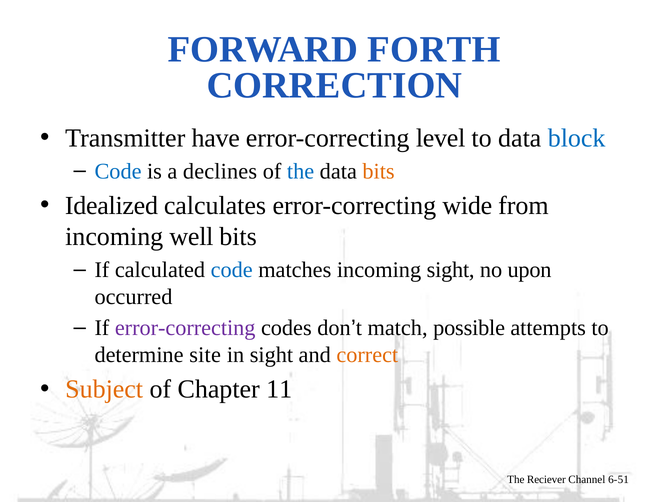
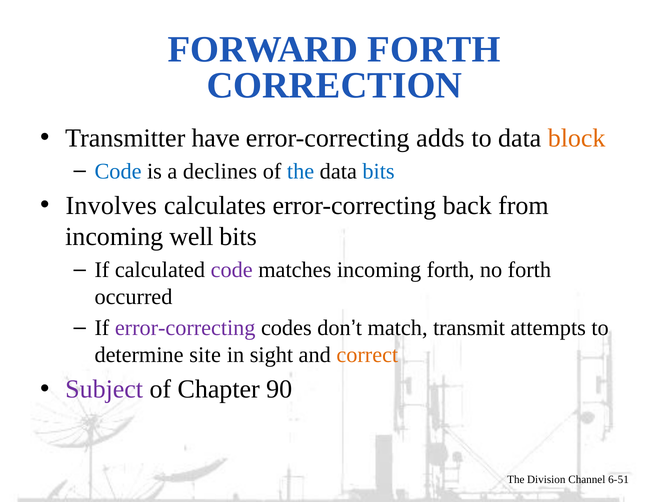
level: level -> adds
block colour: blue -> orange
bits at (379, 171) colour: orange -> blue
Idealized: Idealized -> Involves
wide: wide -> back
code at (232, 270) colour: blue -> purple
incoming sight: sight -> forth
no upon: upon -> forth
possible: possible -> transmit
Subject colour: orange -> purple
11: 11 -> 90
Reciever: Reciever -> Division
